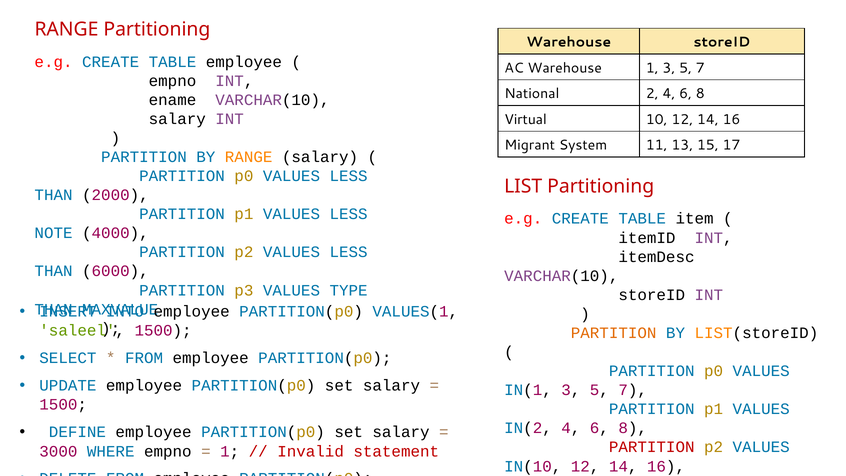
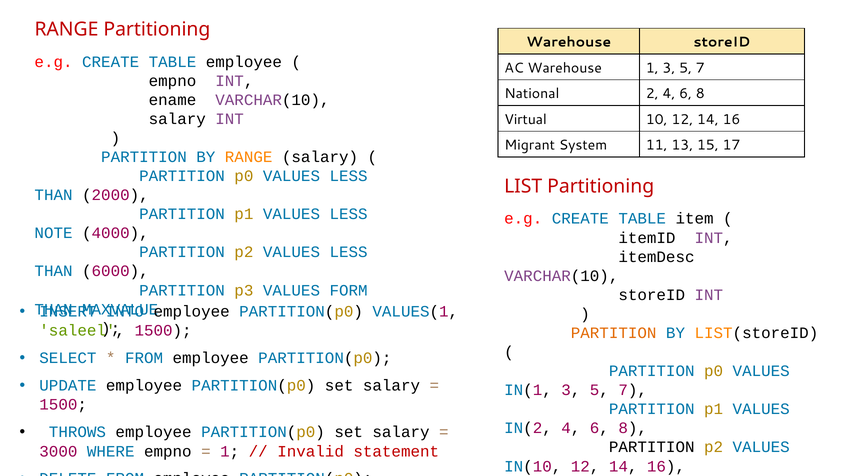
TYPE: TYPE -> FORM
DEFINE: DEFINE -> THROWS
PARTITION at (652, 447) colour: red -> black
